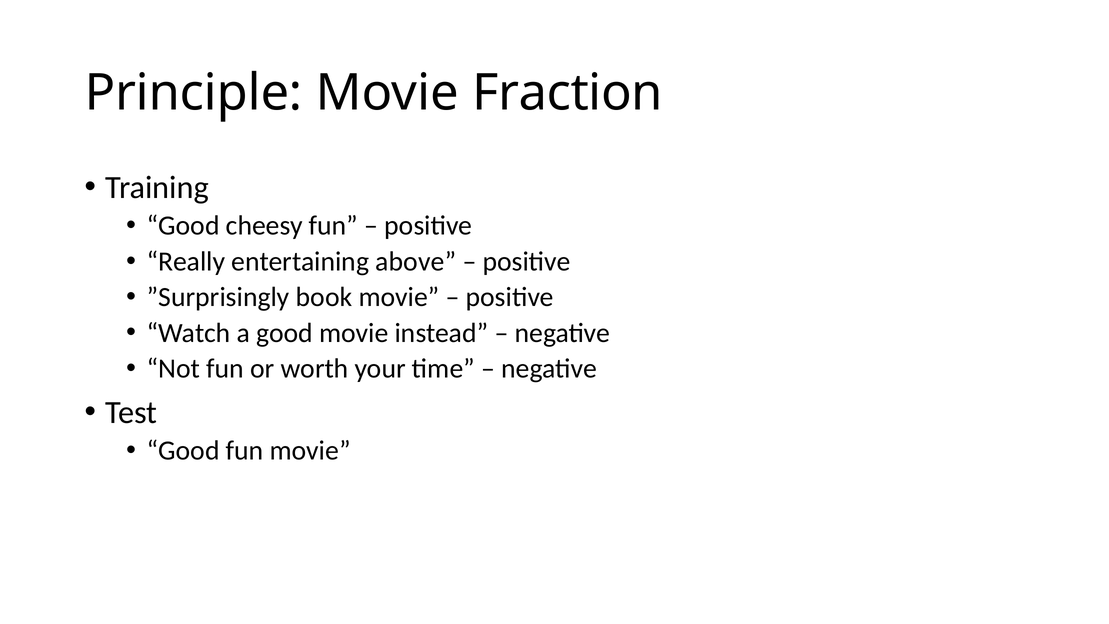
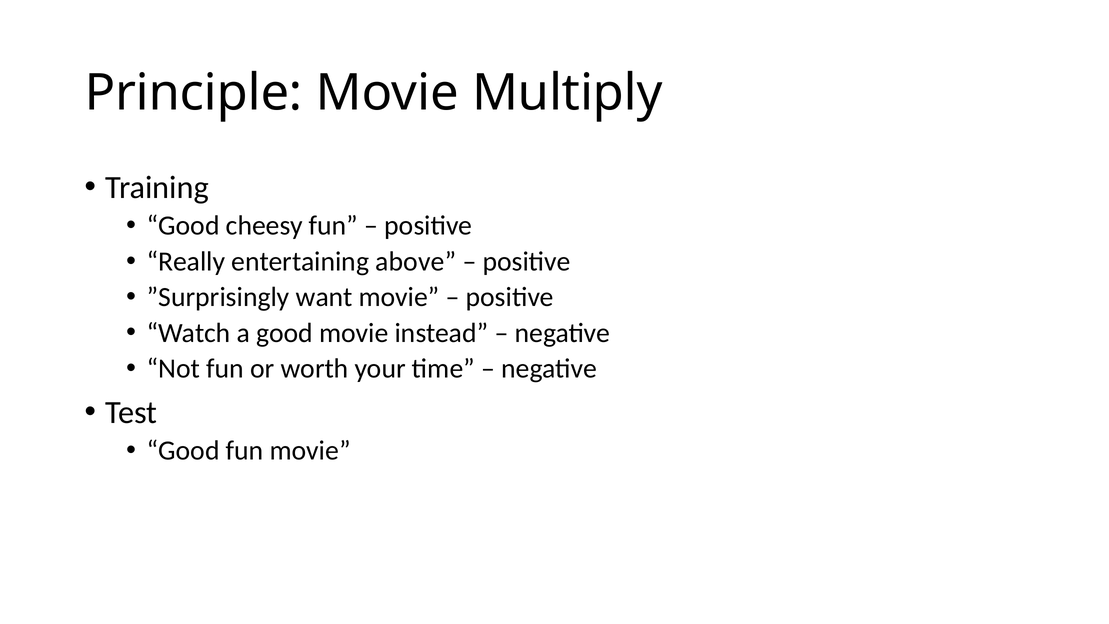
Fraction: Fraction -> Multiply
book: book -> want
